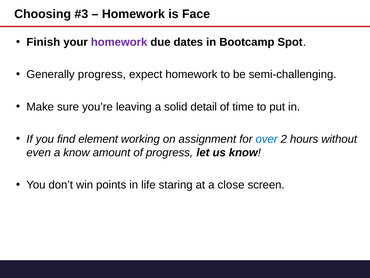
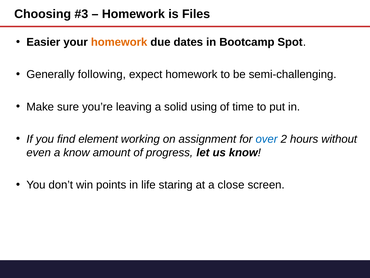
Face: Face -> Files
Finish: Finish -> Easier
homework at (119, 42) colour: purple -> orange
Generally progress: progress -> following
detail: detail -> using
